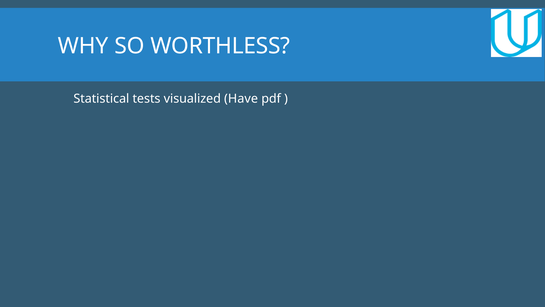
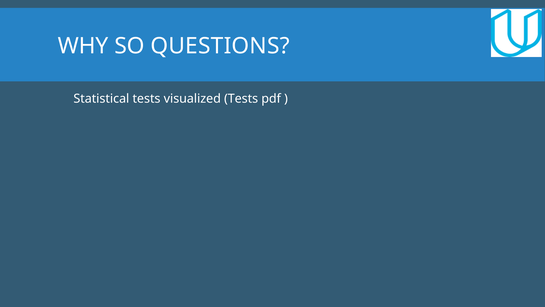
WORTHLESS: WORTHLESS -> QUESTIONS
visualized Have: Have -> Tests
